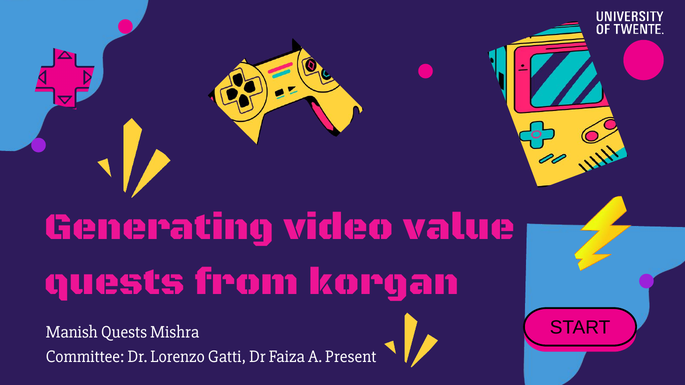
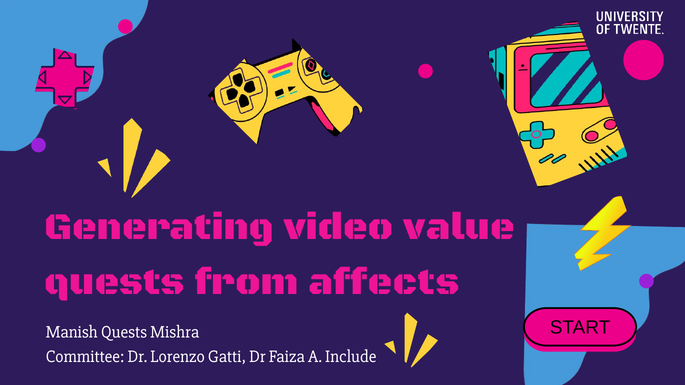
korgan: korgan -> affects
Present: Present -> Include
